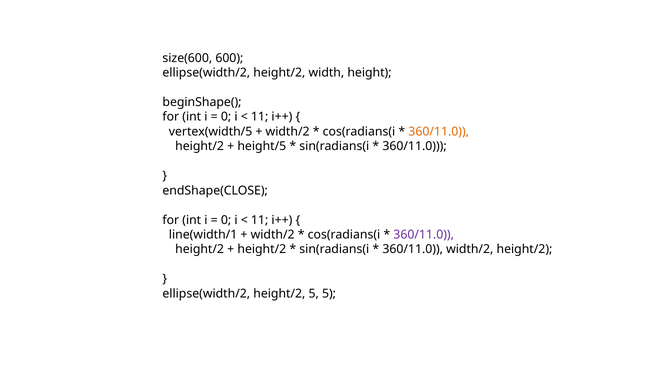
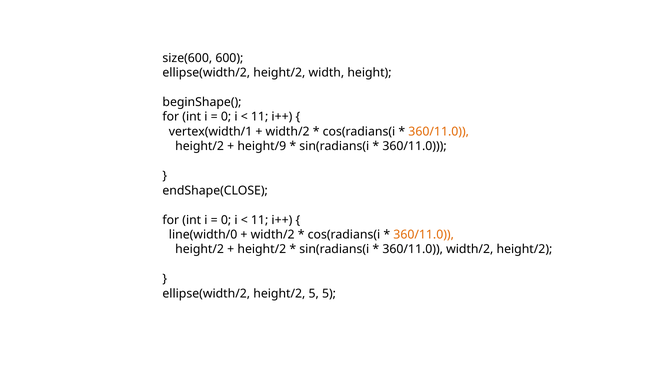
vertex(width/5: vertex(width/5 -> vertex(width/1
height/5: height/5 -> height/9
line(width/1: line(width/1 -> line(width/0
360/11.0 at (424, 235) colour: purple -> orange
